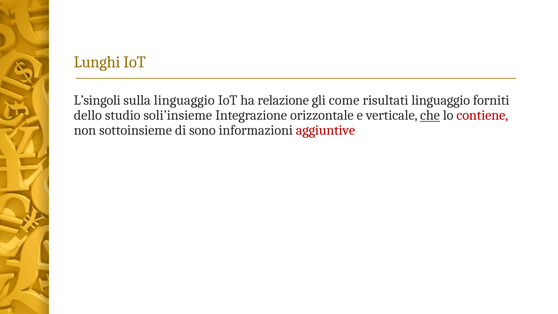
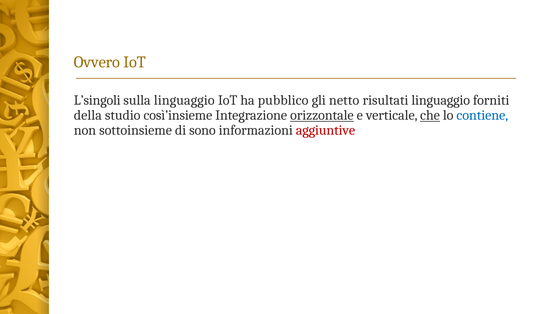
Lunghi: Lunghi -> Ovvero
relazione: relazione -> pubblico
come: come -> netto
dello: dello -> della
soli’insieme: soli’insieme -> così’insieme
orizzontale underline: none -> present
contiene colour: red -> blue
